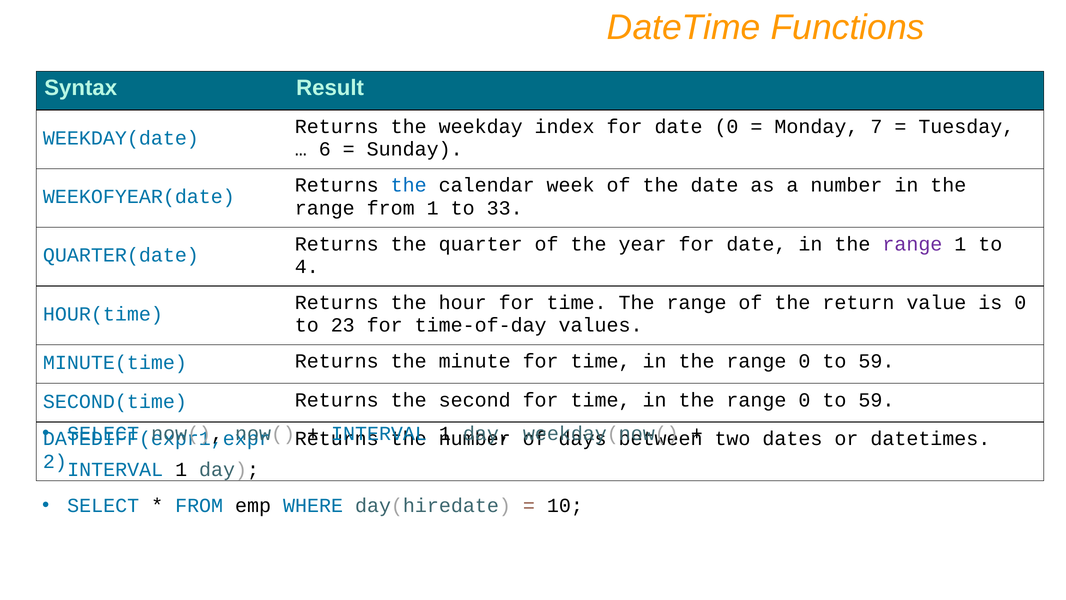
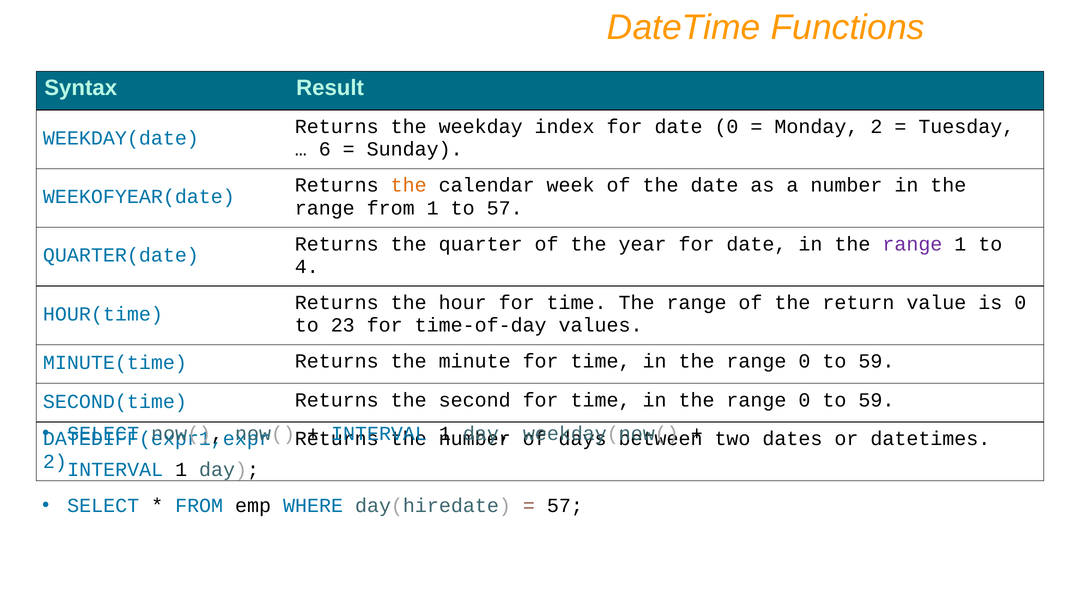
Monday 7: 7 -> 2
the at (409, 185) colour: blue -> orange
to 33: 33 -> 57
10 at (565, 506): 10 -> 57
